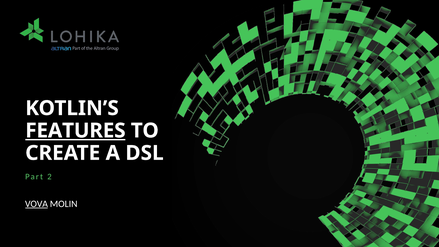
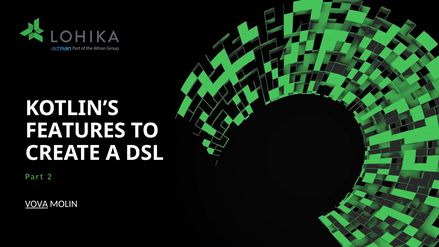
FEATURES underline: present -> none
